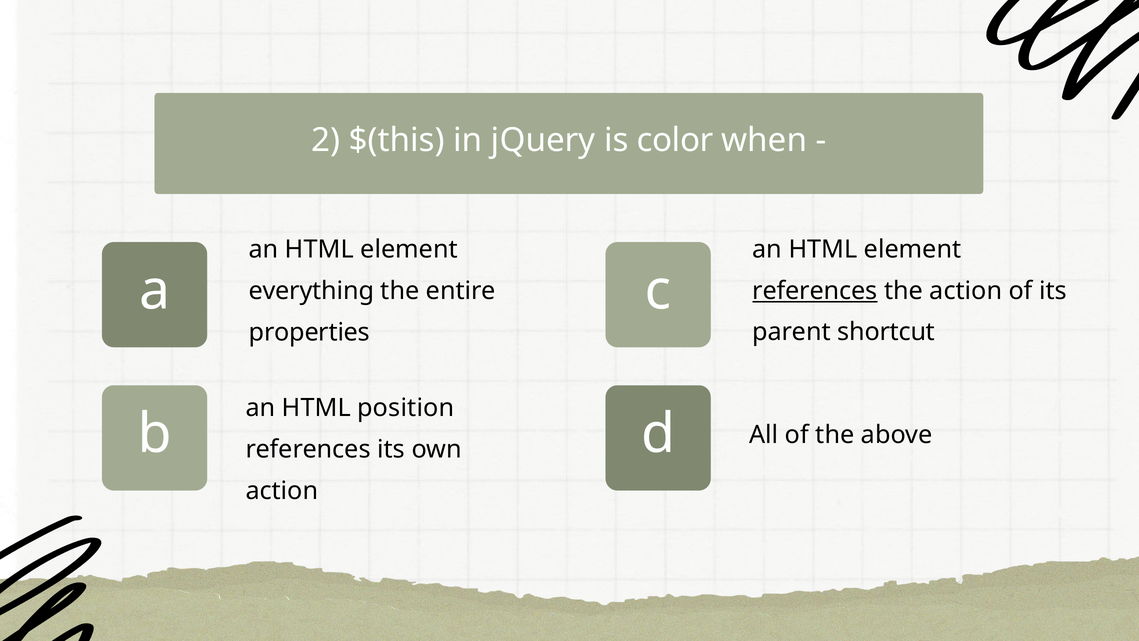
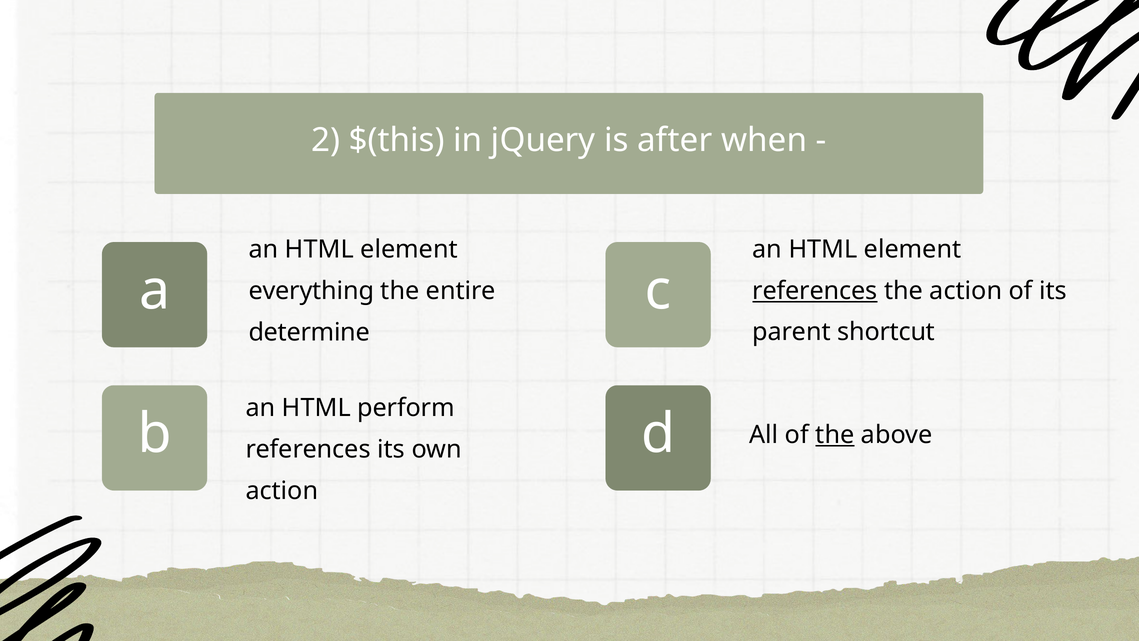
color: color -> after
properties: properties -> determine
position: position -> perform
the at (835, 435) underline: none -> present
